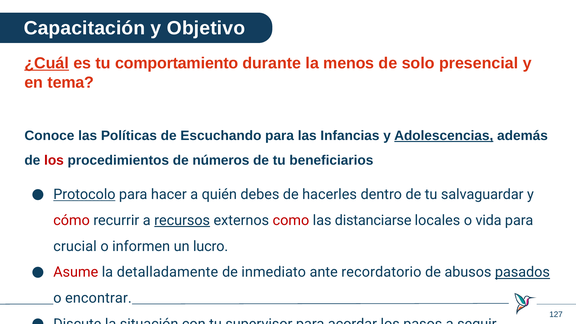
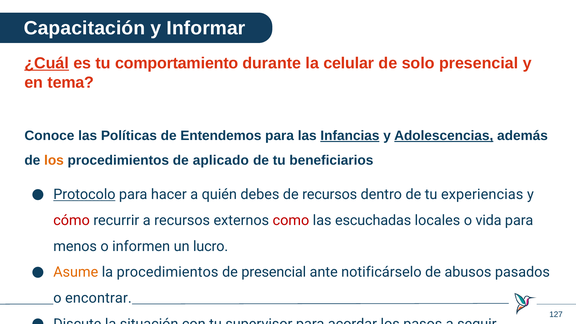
Objetivo: Objetivo -> Informar
menos: menos -> celular
Escuchando: Escuchando -> Entendemos
Infancias underline: none -> present
los at (54, 160) colour: red -> orange
números: números -> aplicado
de hacerles: hacerles -> recursos
salvaguardar: salvaguardar -> experiencias
recursos at (182, 220) underline: present -> none
distanciarse: distanciarse -> escuchadas
crucial: crucial -> menos
Asume colour: red -> orange
la detalladamente: detalladamente -> procedimientos
de inmediato: inmediato -> presencial
recordatorio: recordatorio -> notificárselo
pasados underline: present -> none
